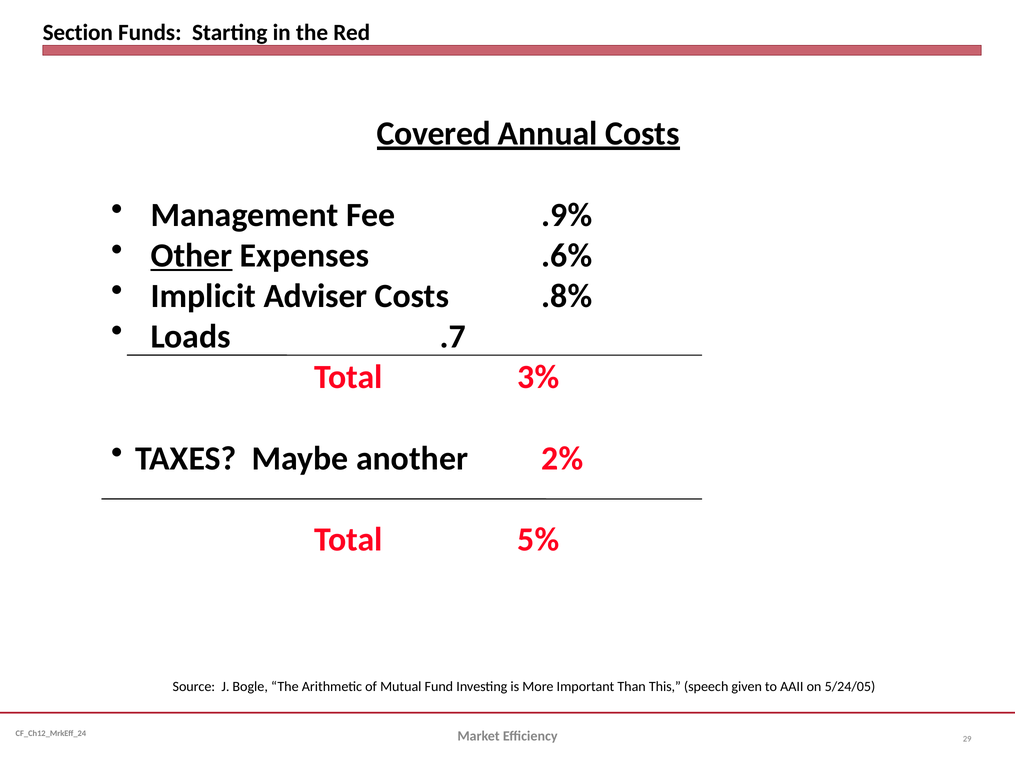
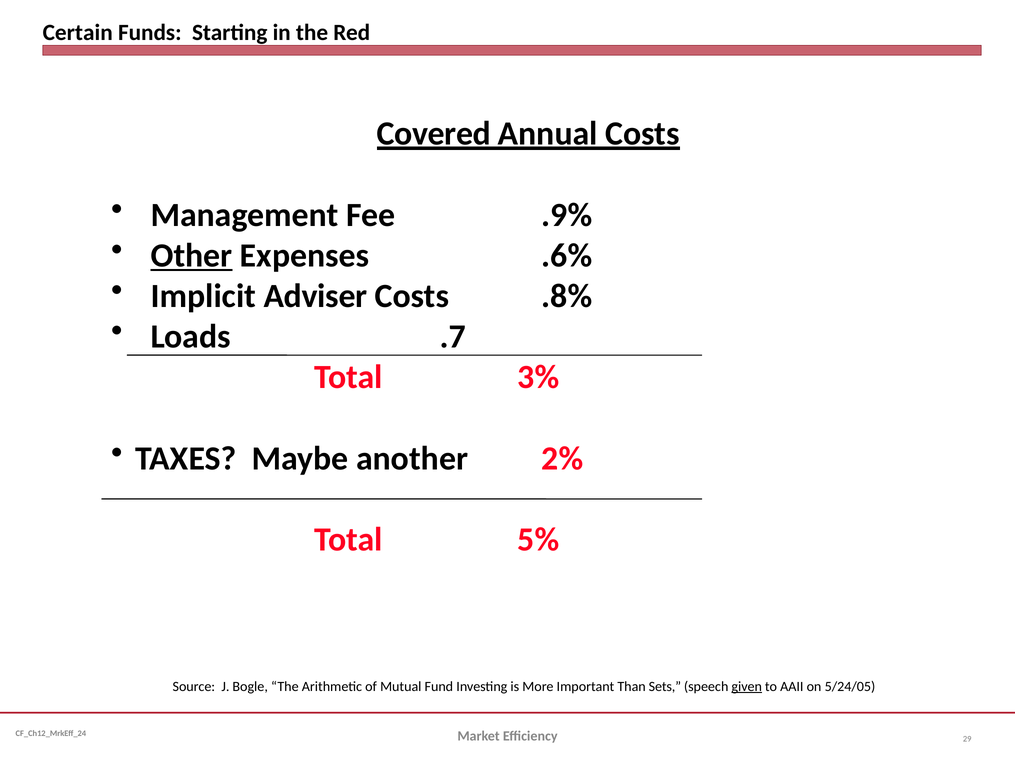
Section: Section -> Certain
This: This -> Sets
given underline: none -> present
